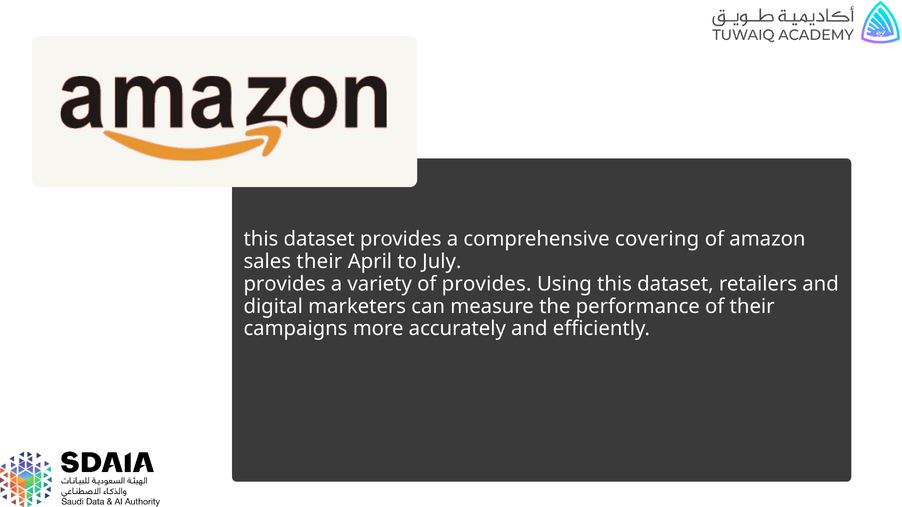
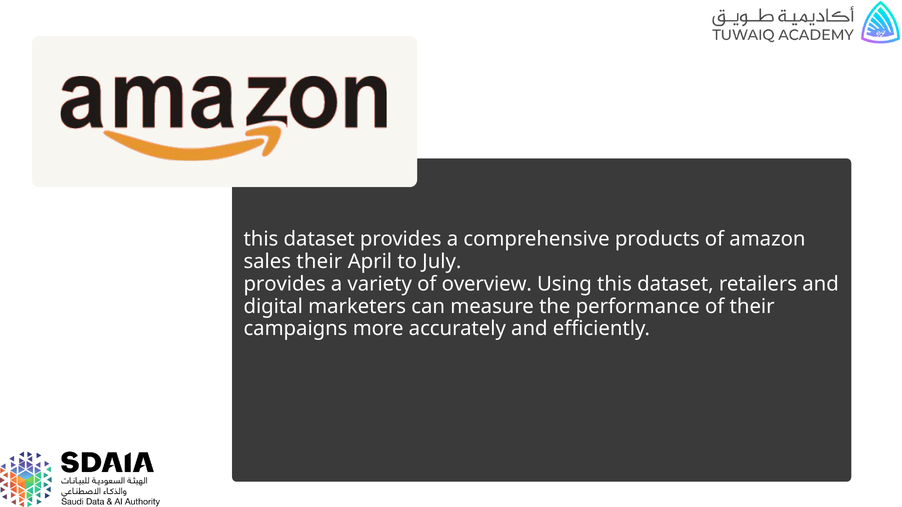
covering: covering -> products
of provides: provides -> overview
